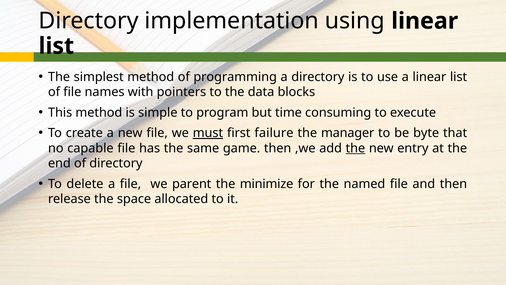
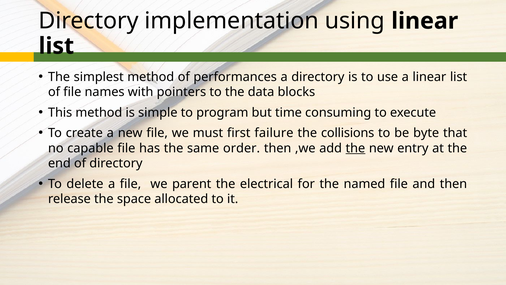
programming: programming -> performances
must underline: present -> none
manager: manager -> collisions
game: game -> order
minimize: minimize -> electrical
